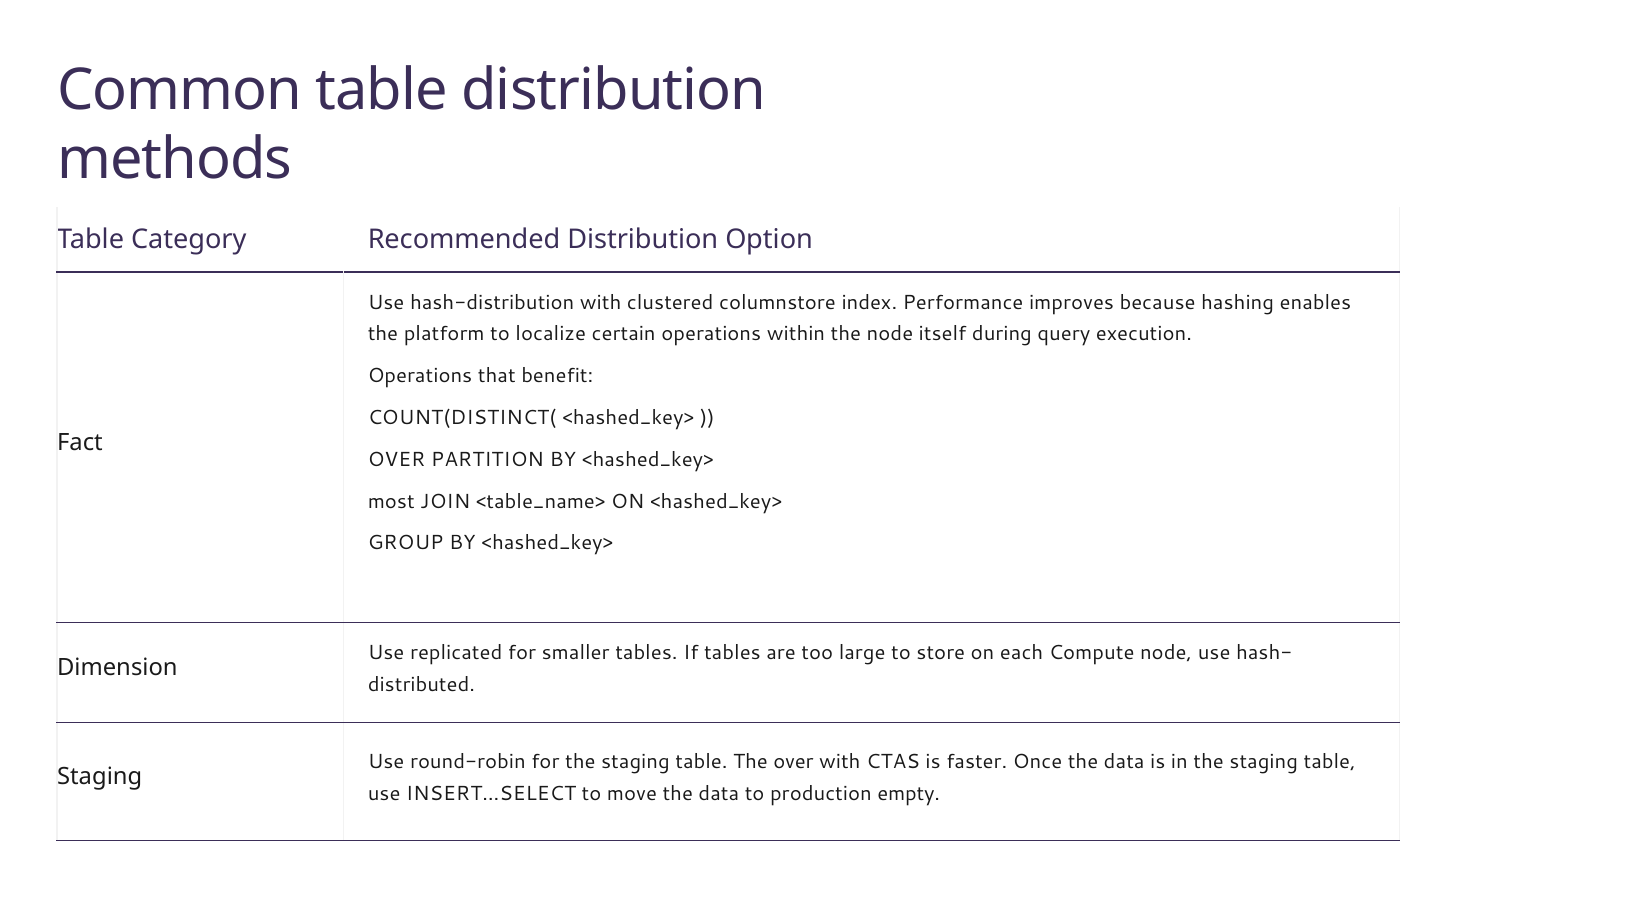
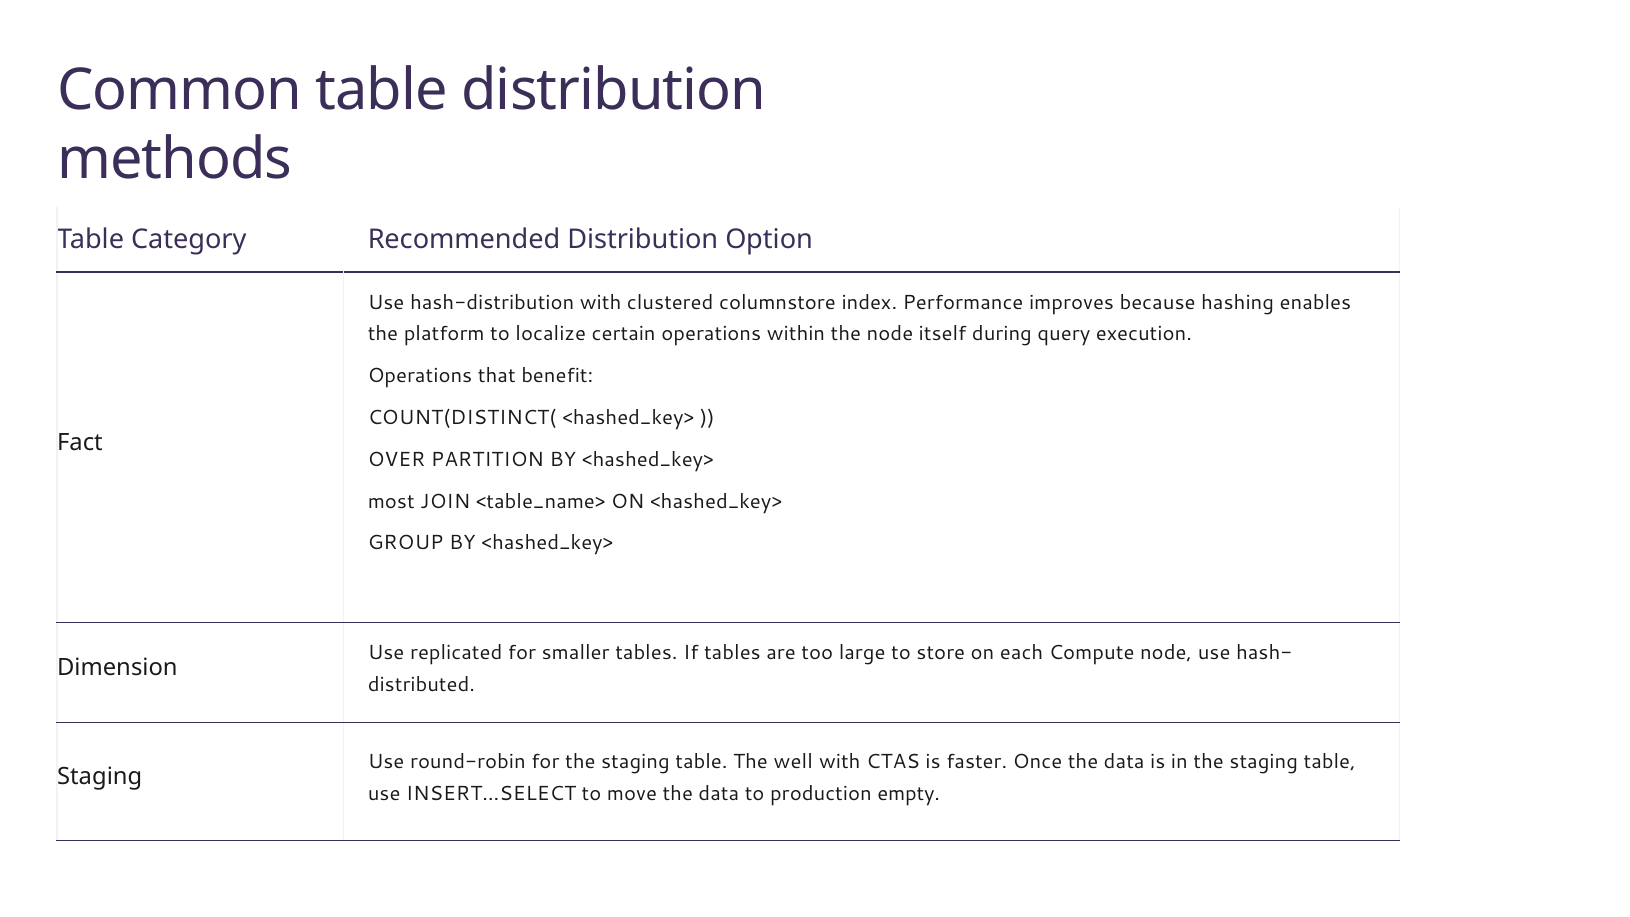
The over: over -> well
